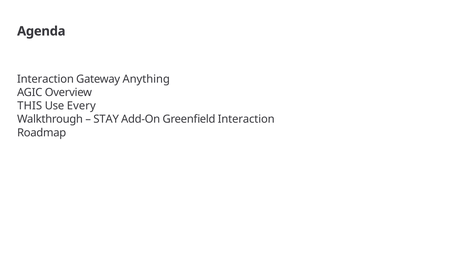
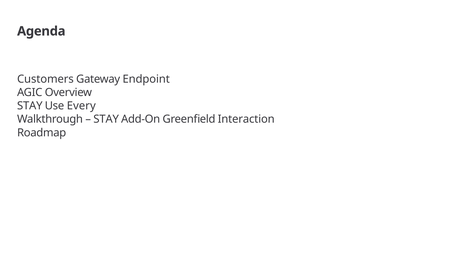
Interaction at (45, 79): Interaction -> Customers
Anything: Anything -> Endpoint
THIS at (30, 106): THIS -> STAY
